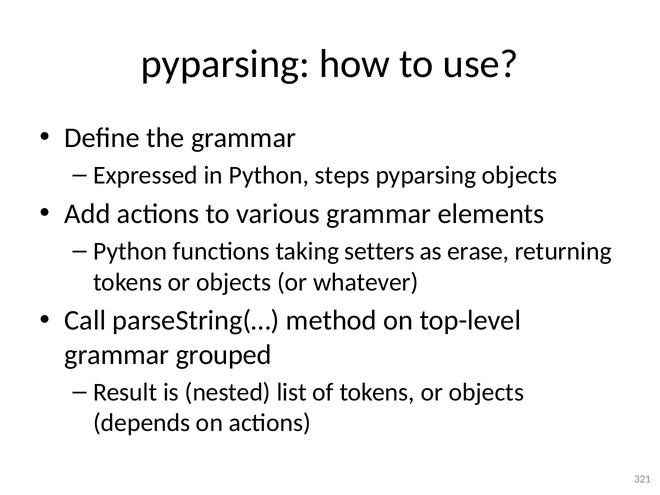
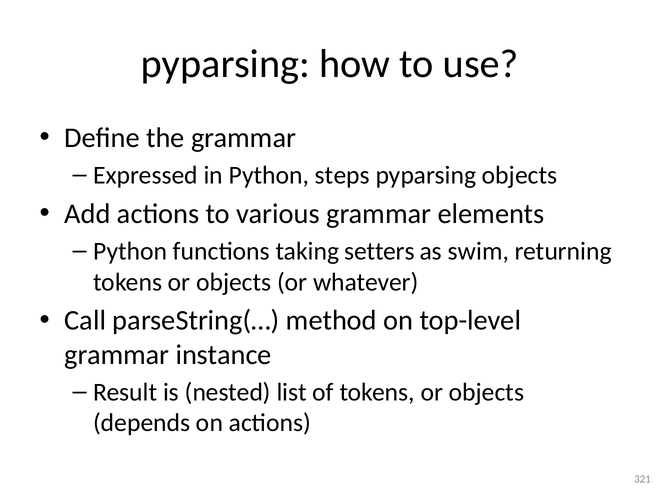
erase: erase -> swim
grouped: grouped -> instance
